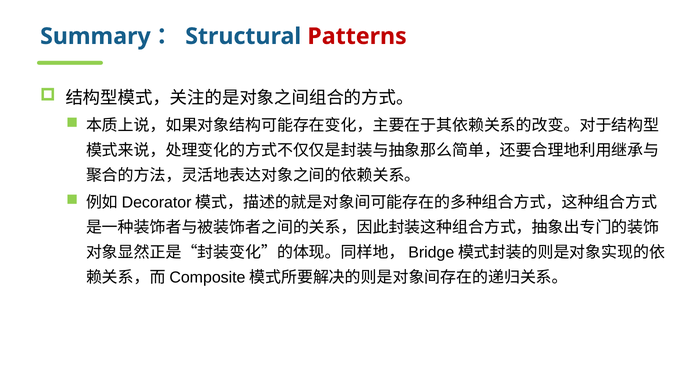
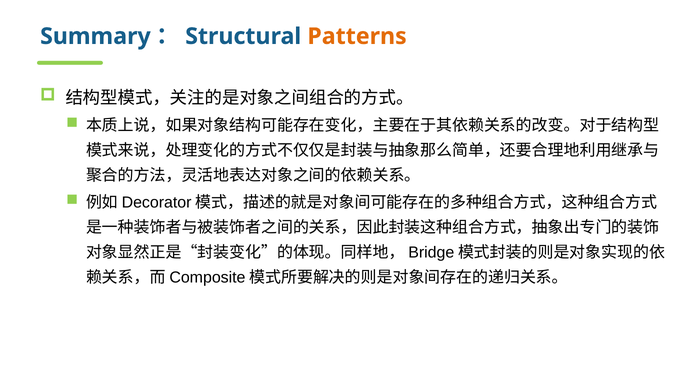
Patterns colour: red -> orange
